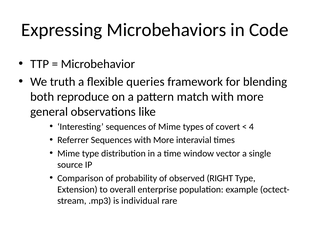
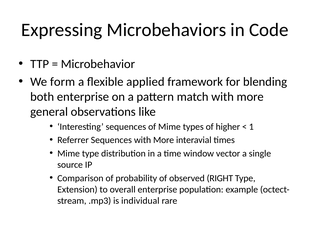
truth: truth -> form
queries: queries -> applied
both reproduce: reproduce -> enterprise
covert: covert -> higher
4: 4 -> 1
